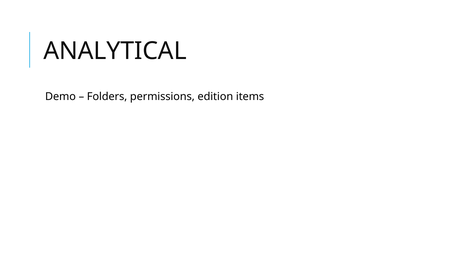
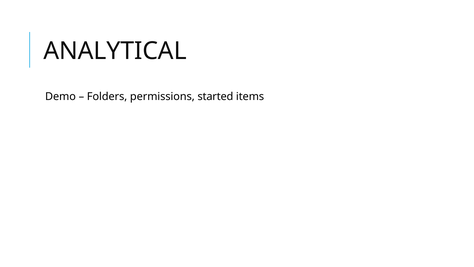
edition: edition -> started
